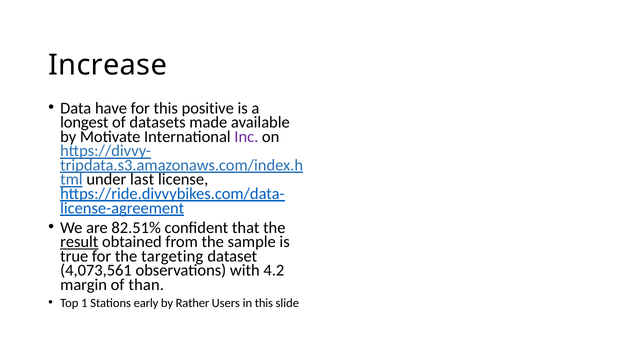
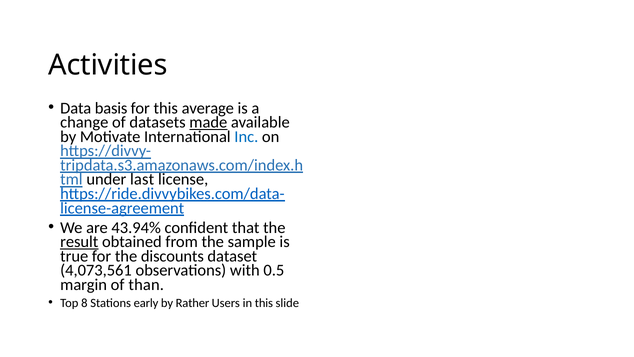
Increase: Increase -> Activities
have: have -> basis
positive: positive -> average
longest: longest -> change
made underline: none -> present
Inc colour: purple -> blue
82.51%: 82.51% -> 43.94%
targeting: targeting -> discounts
4.2: 4.2 -> 0.5
1: 1 -> 8
